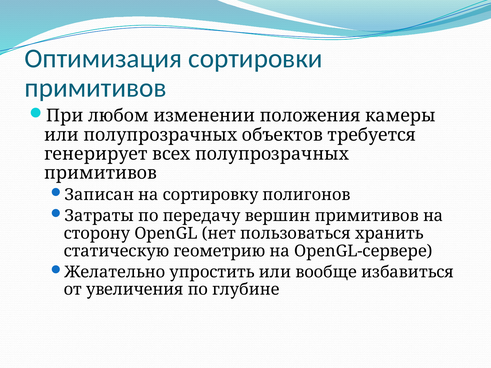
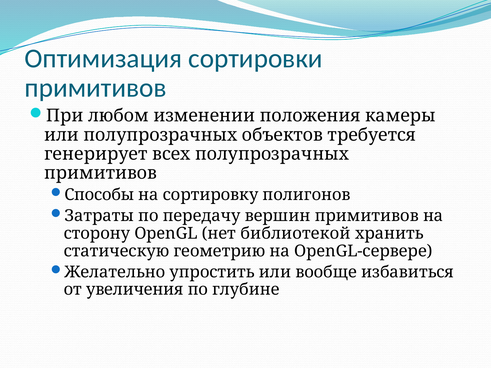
Записан: Записан -> Способы
пользоваться: пользоваться -> библиотекой
